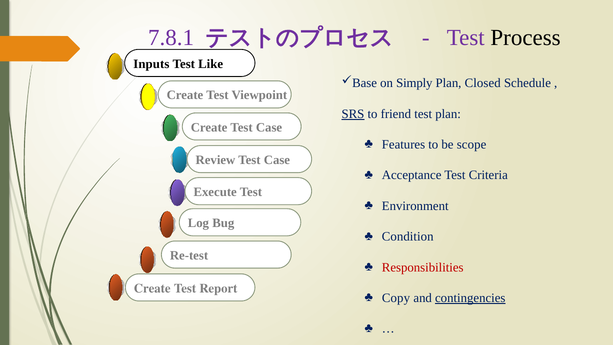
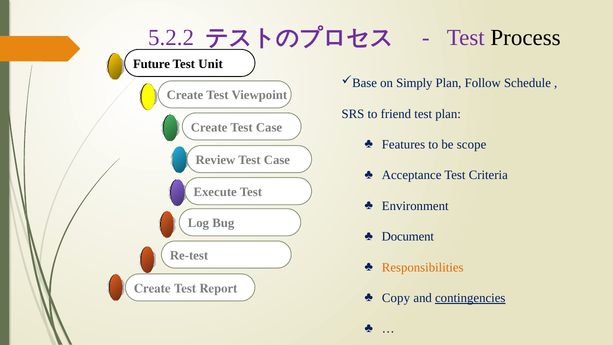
7.8.1: 7.8.1 -> 5.2.2
Inputs: Inputs -> Future
Like: Like -> Unit
Closed: Closed -> Follow
SRS underline: present -> none
Condition: Condition -> Document
Responsibilities colour: red -> orange
